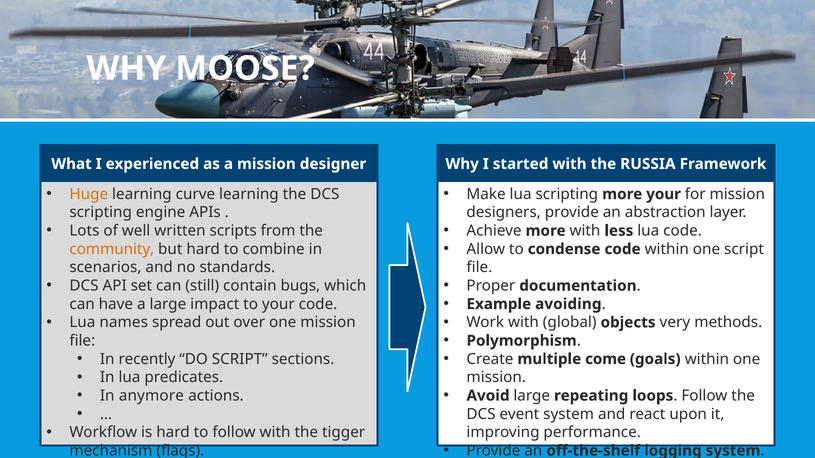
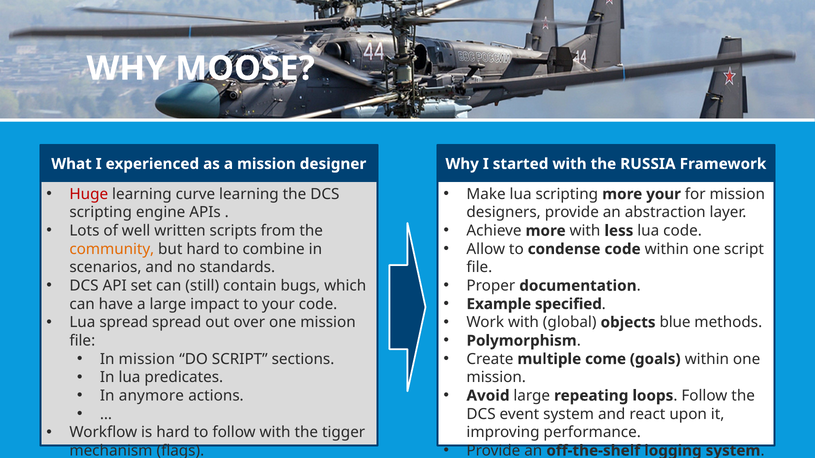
Huge colour: orange -> red
avoiding: avoiding -> specified
Lua names: names -> spread
very: very -> blue
In recently: recently -> mission
